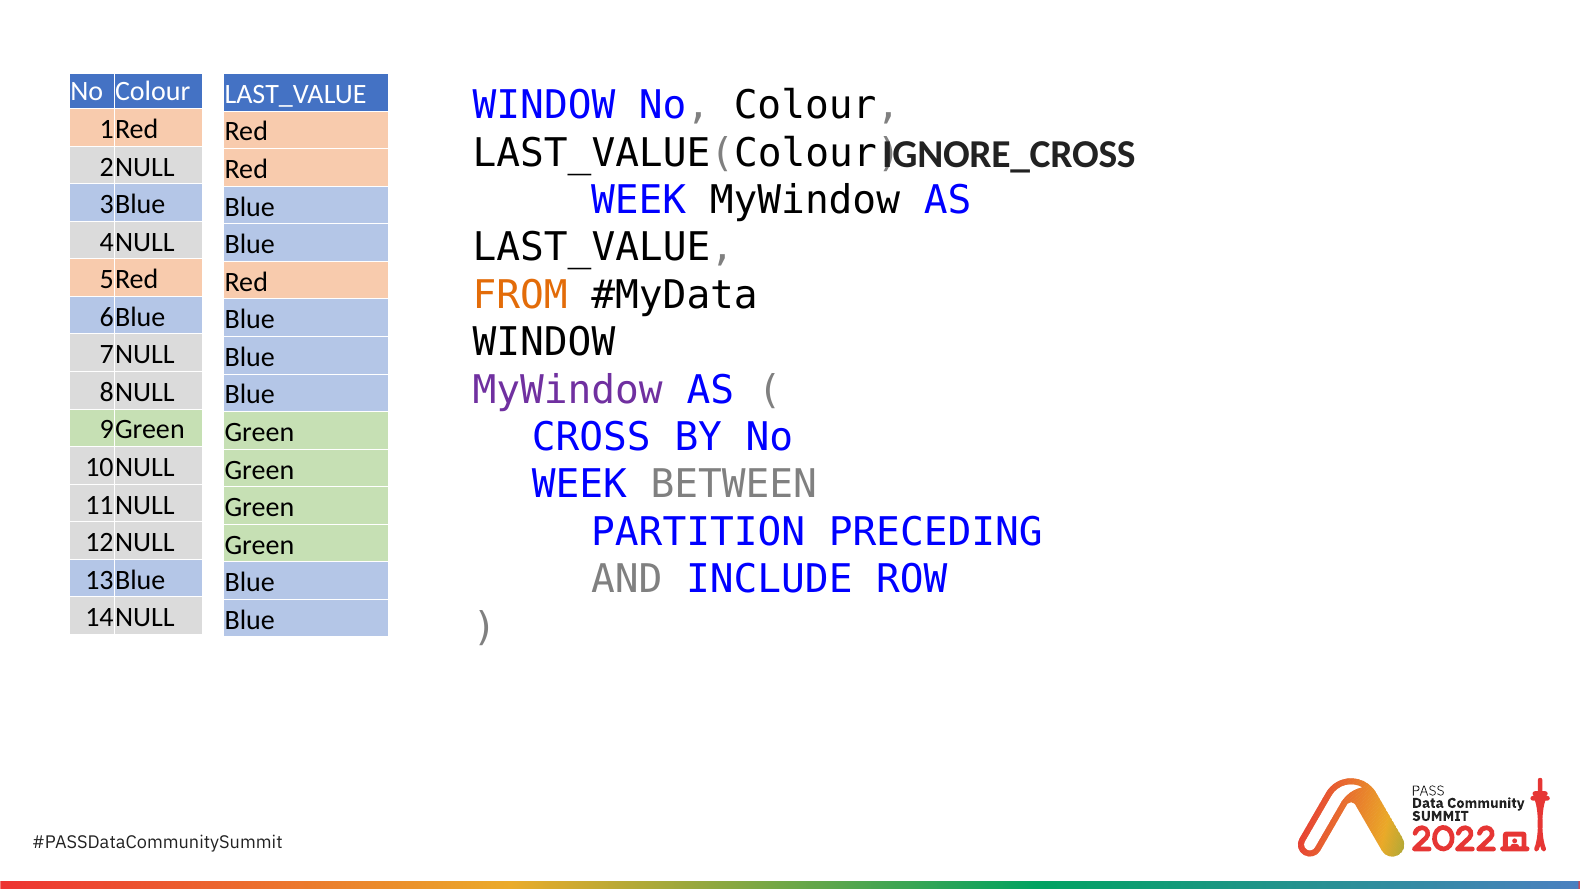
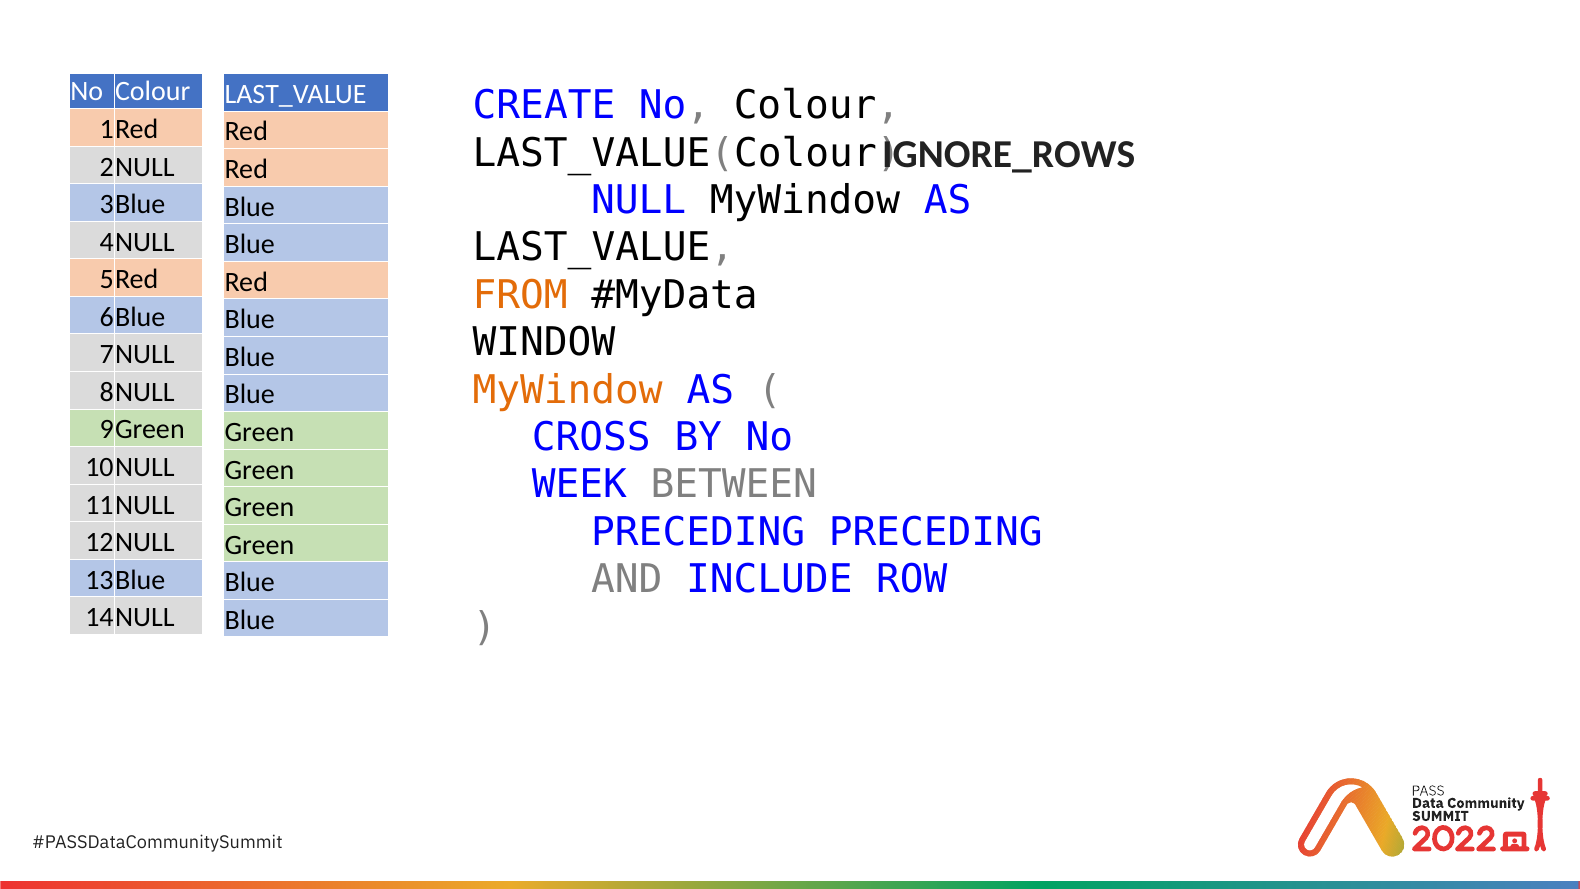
WINDOW at (544, 106): WINDOW -> CREATE
IGNORE_CROSS: IGNORE_CROSS -> IGNORE_ROWS
WEEK at (639, 200): WEEK -> NULL
MyWindow at (568, 390) colour: purple -> orange
PARTITION at (698, 532): PARTITION -> PRECEDING
